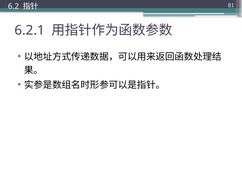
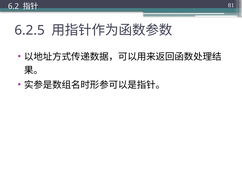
6.2.1: 6.2.1 -> 6.2.5
